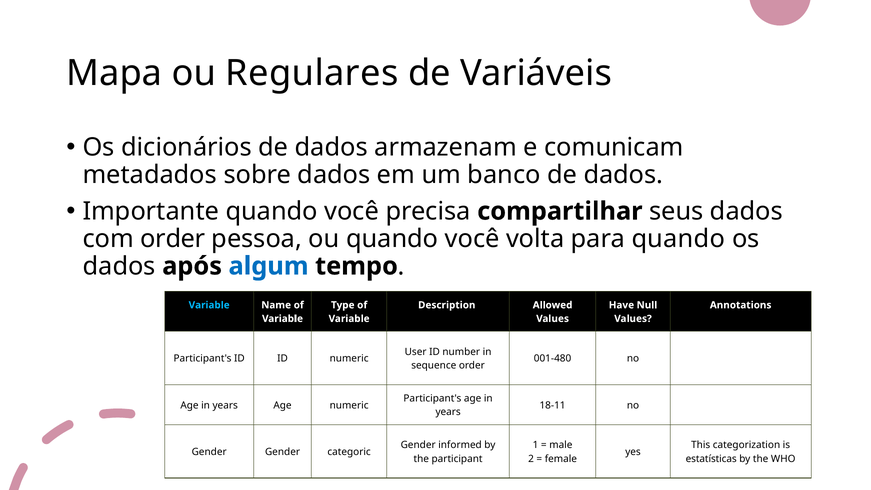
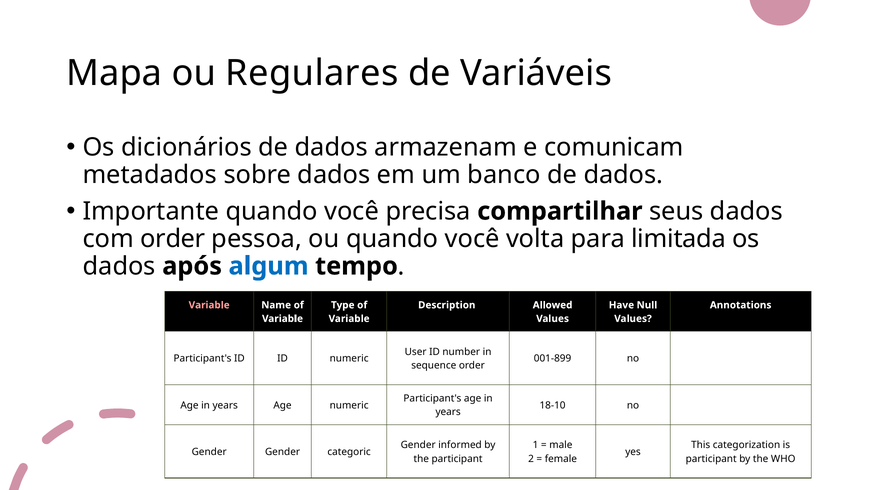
para quando: quando -> limitada
Variable at (209, 305) colour: light blue -> pink
001-480: 001-480 -> 001-899
18-11: 18-11 -> 18-10
estatísticas at (711, 459): estatísticas -> participant
